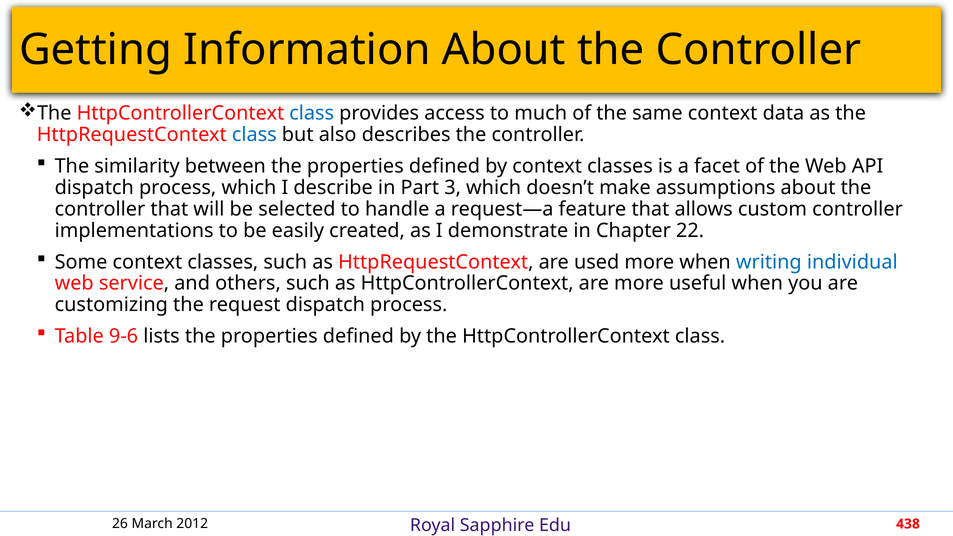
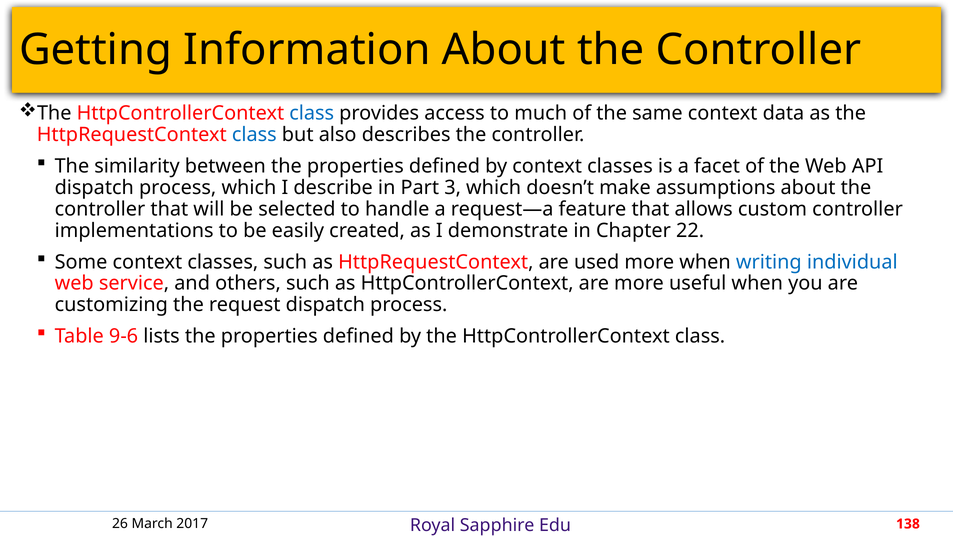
2012: 2012 -> 2017
438: 438 -> 138
